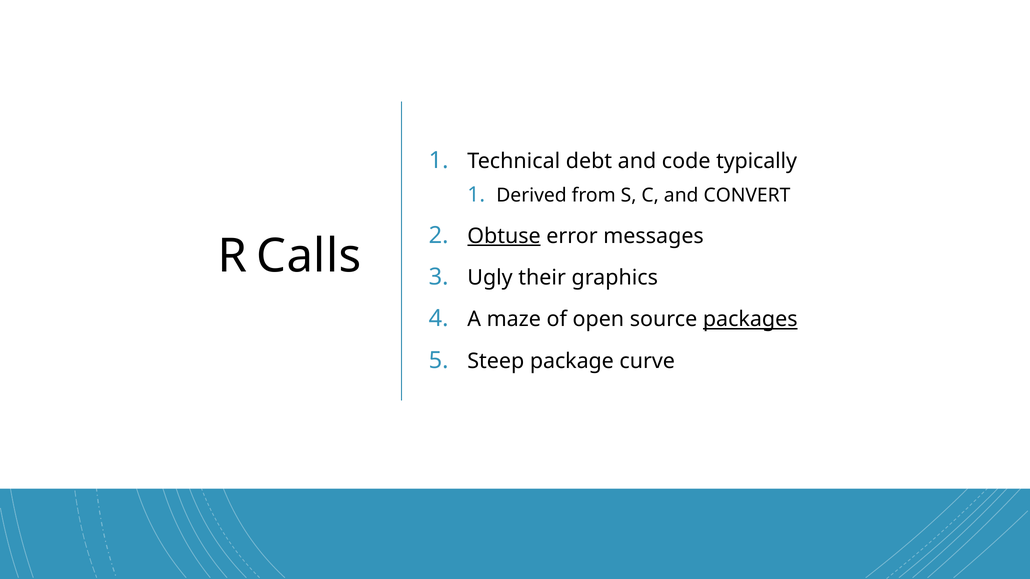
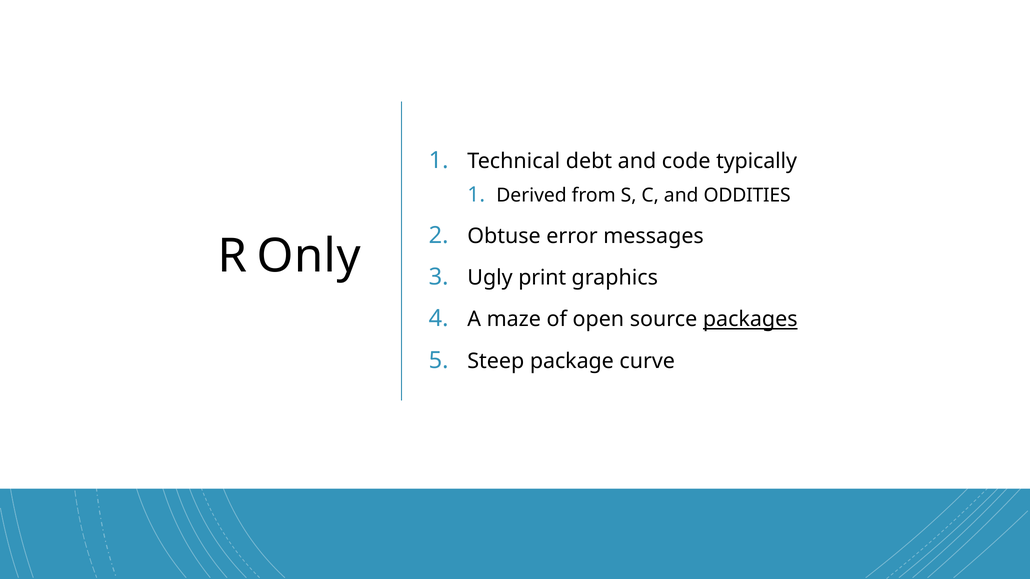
CONVERT: CONVERT -> ODDITIES
Obtuse underline: present -> none
Calls: Calls -> Only
their: their -> print
